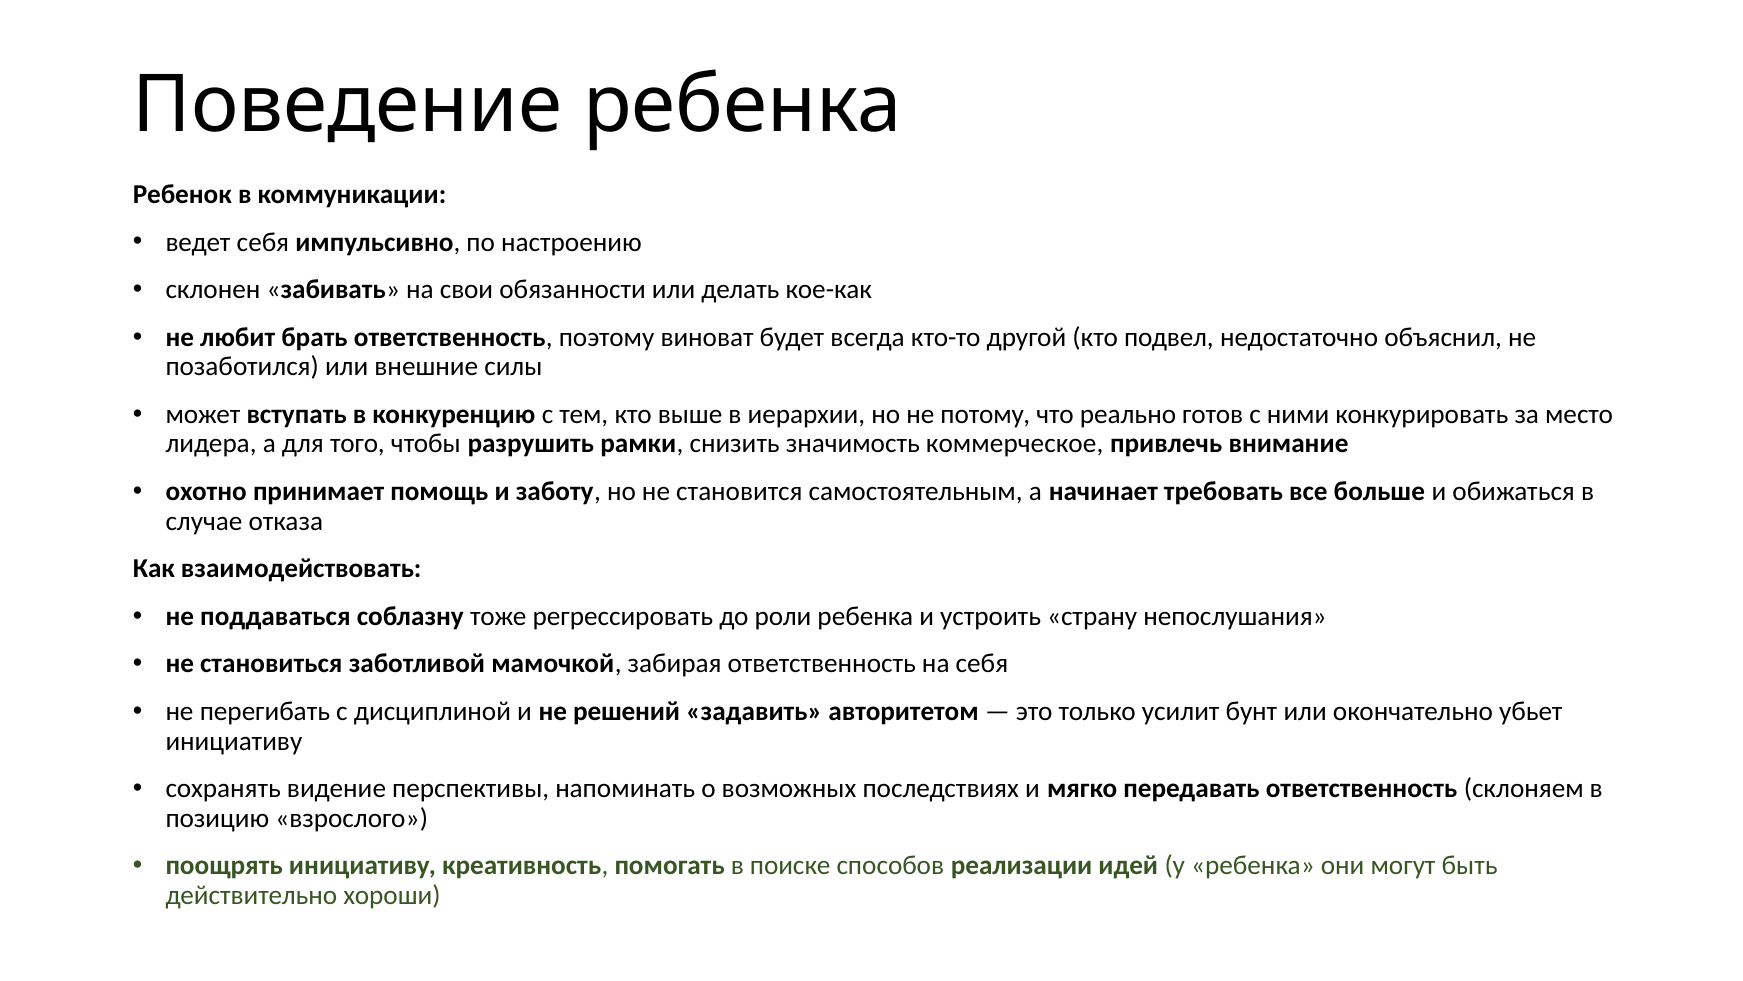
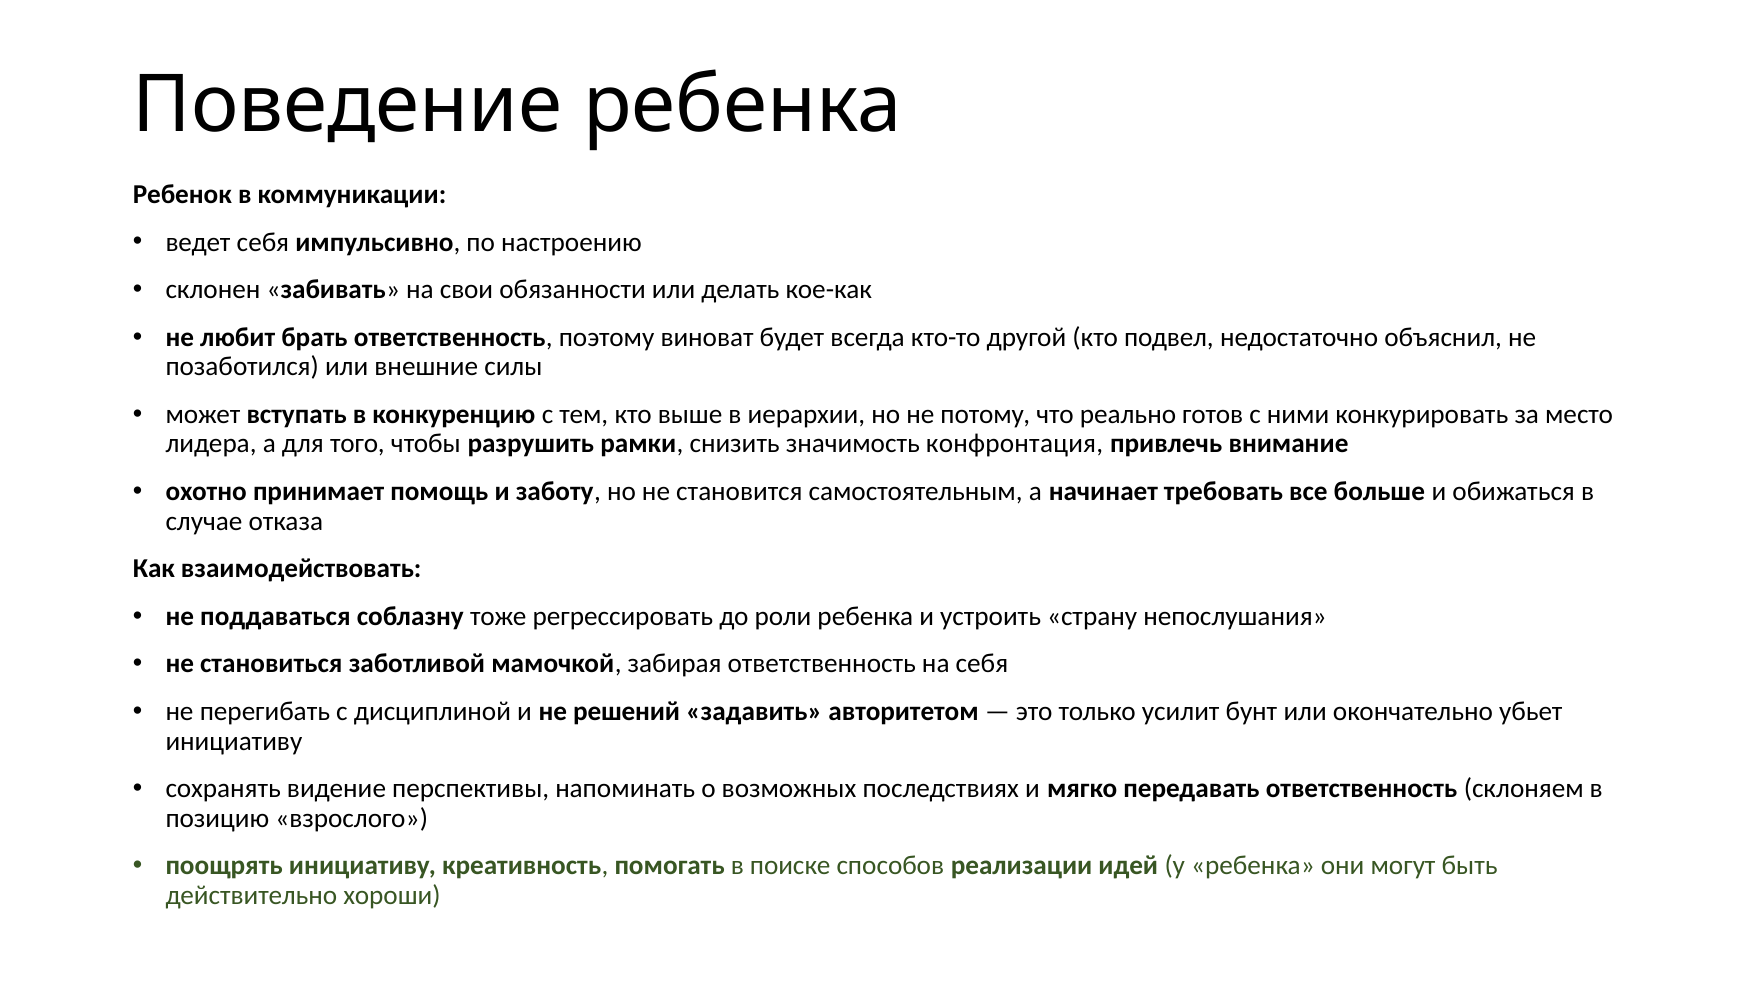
коммерческое: коммерческое -> конфронтация
